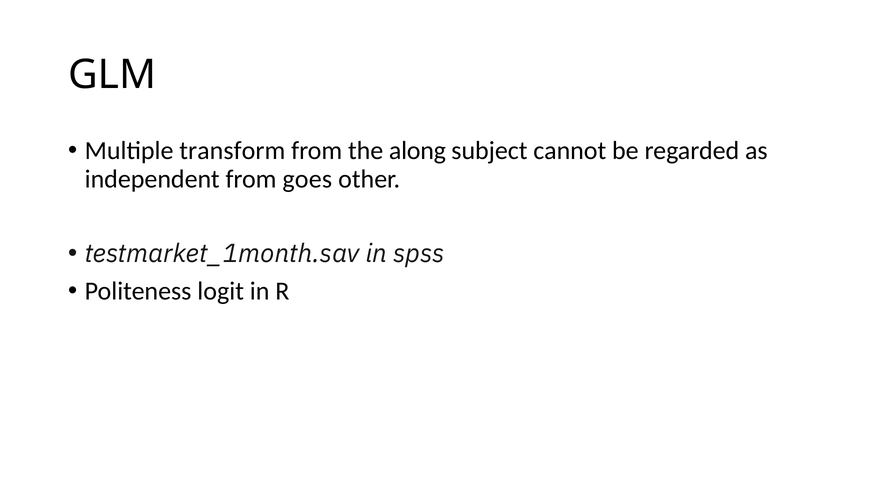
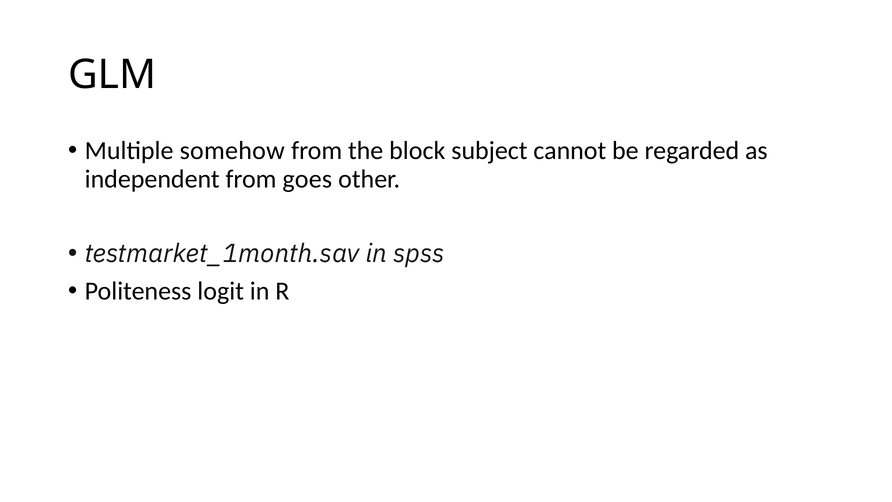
transform: transform -> somehow
along: along -> block
